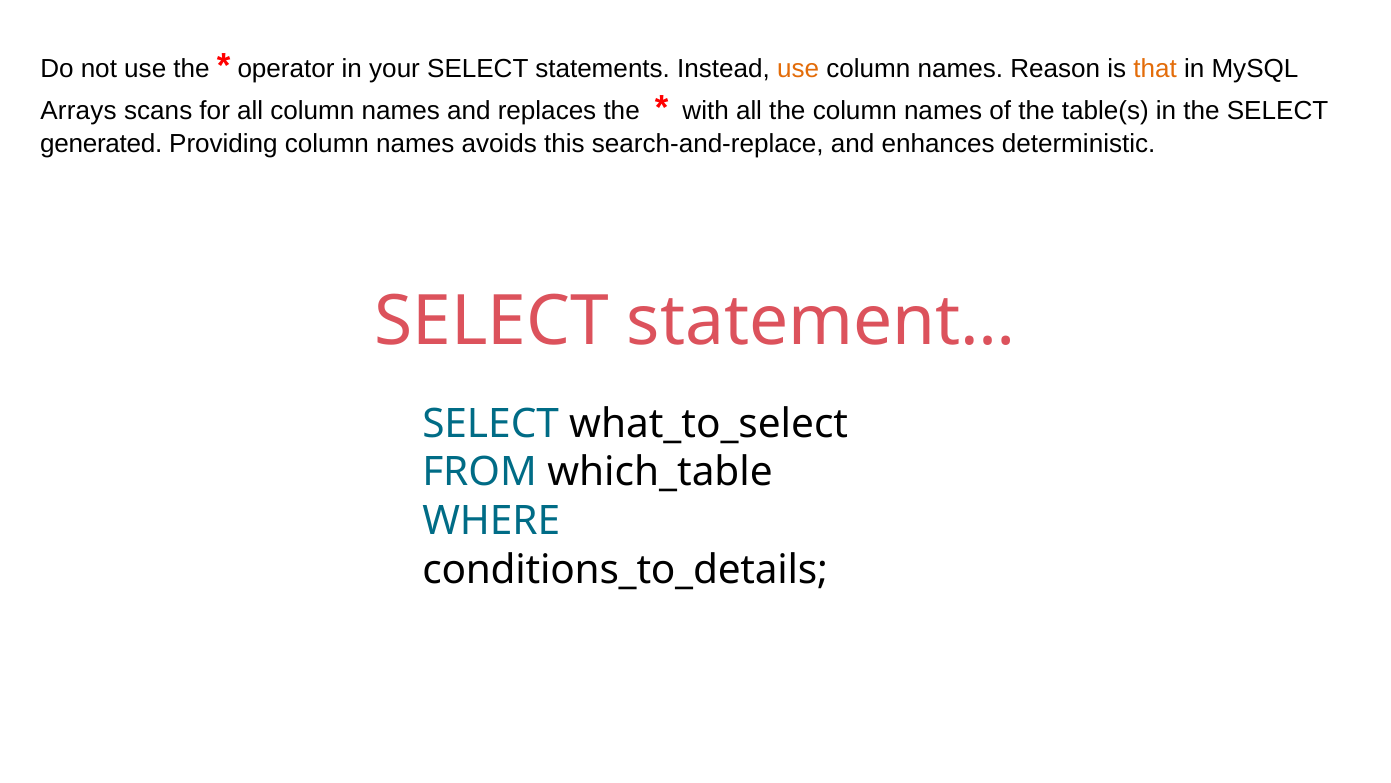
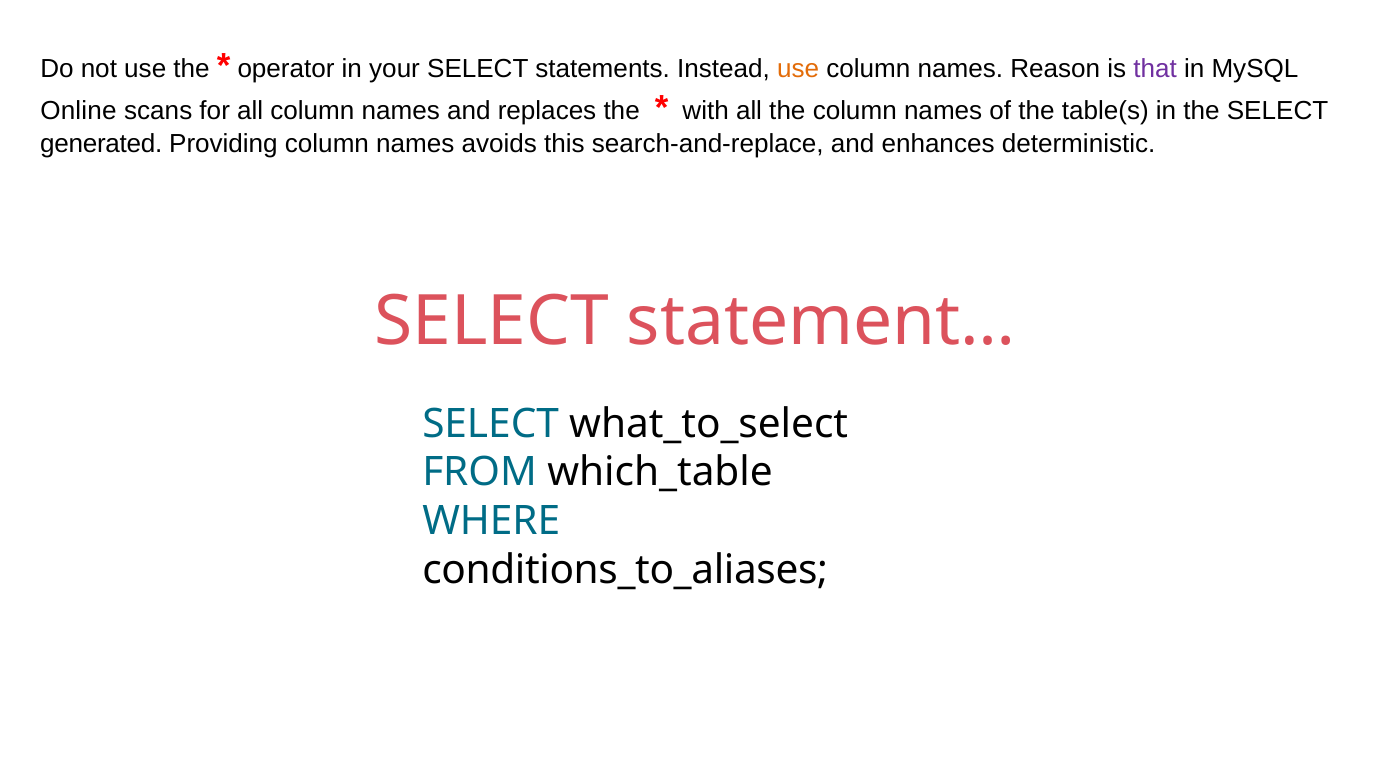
that colour: orange -> purple
Arrays: Arrays -> Online
conditions_to_details: conditions_to_details -> conditions_to_aliases
